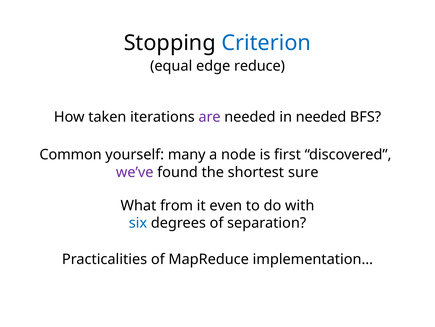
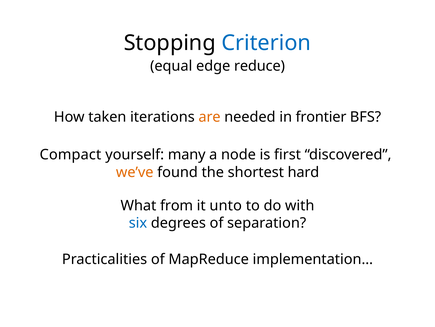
are colour: purple -> orange
in needed: needed -> frontier
Common: Common -> Compact
we’ve colour: purple -> orange
sure: sure -> hard
even: even -> unto
